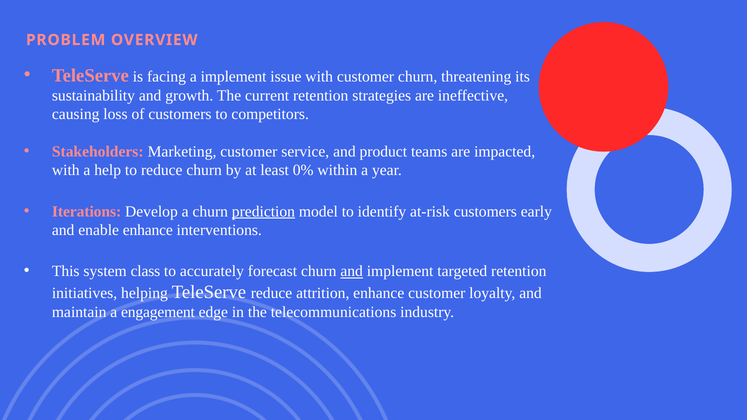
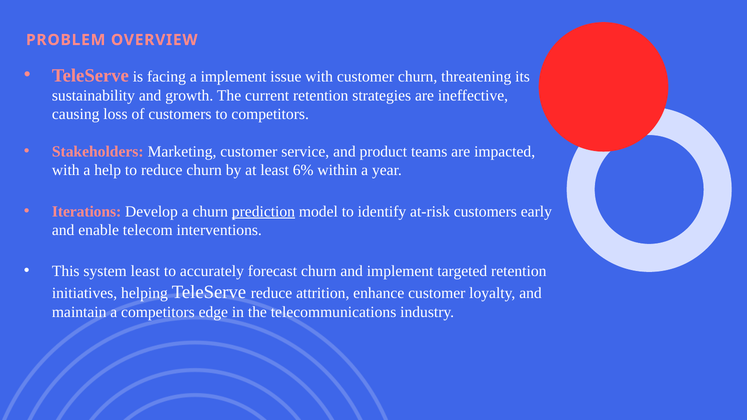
0%: 0% -> 6%
enable enhance: enhance -> telecom
system class: class -> least
and at (352, 271) underline: present -> none
a engagement: engagement -> competitors
